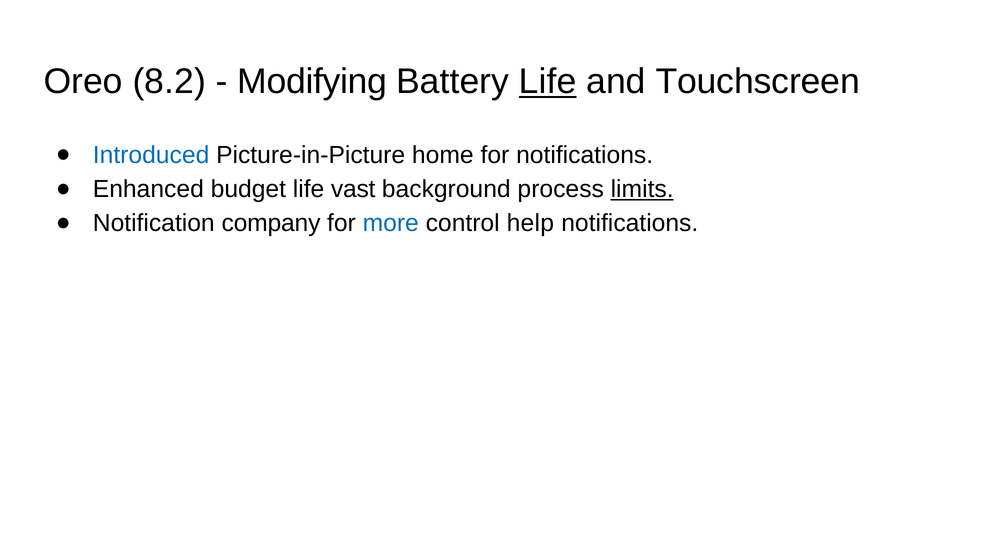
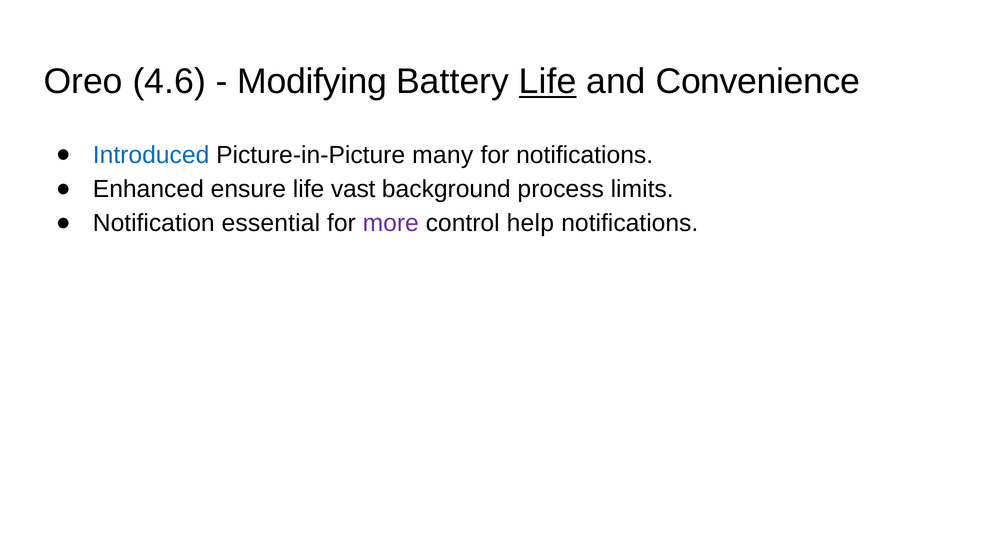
8.2: 8.2 -> 4.6
Touchscreen: Touchscreen -> Convenience
home: home -> many
budget: budget -> ensure
limits underline: present -> none
company: company -> essential
more colour: blue -> purple
